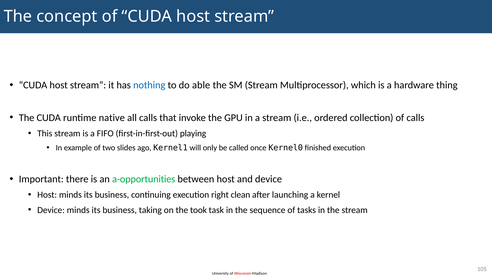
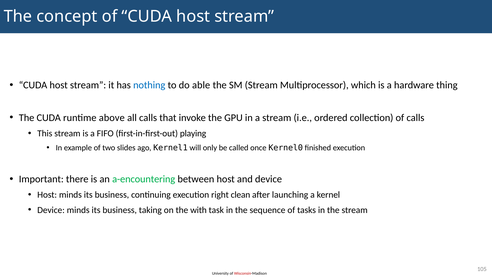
native: native -> above
a-opportunities: a-opportunities -> a-encountering
took: took -> with
